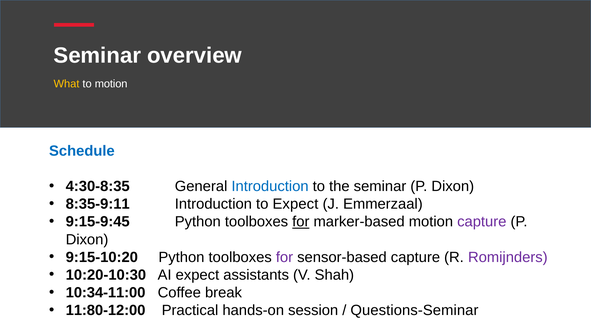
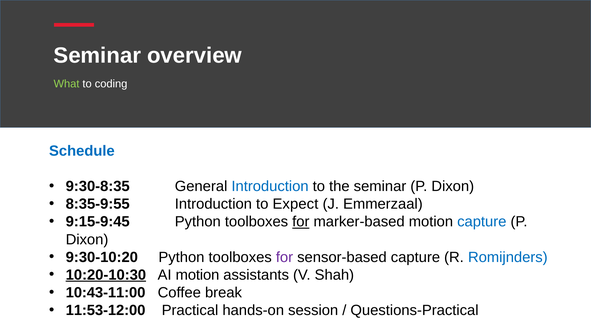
What colour: yellow -> light green
to motion: motion -> coding
4:30-8:35: 4:30-8:35 -> 9:30-8:35
8:35-9:11: 8:35-9:11 -> 8:35-9:55
capture at (482, 222) colour: purple -> blue
9:15-10:20: 9:15-10:20 -> 9:30-10:20
Romijnders colour: purple -> blue
10:20-10:30 underline: none -> present
AI expect: expect -> motion
10:34-11:00: 10:34-11:00 -> 10:43-11:00
11:80-12:00: 11:80-12:00 -> 11:53-12:00
Questions-Seminar: Questions-Seminar -> Questions-Practical
